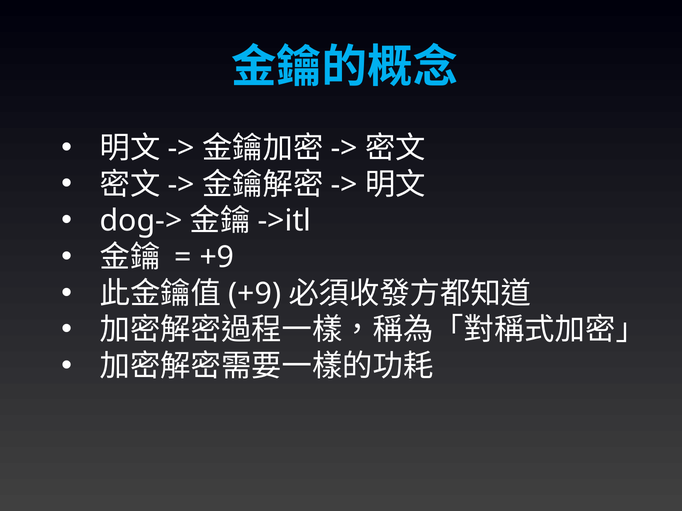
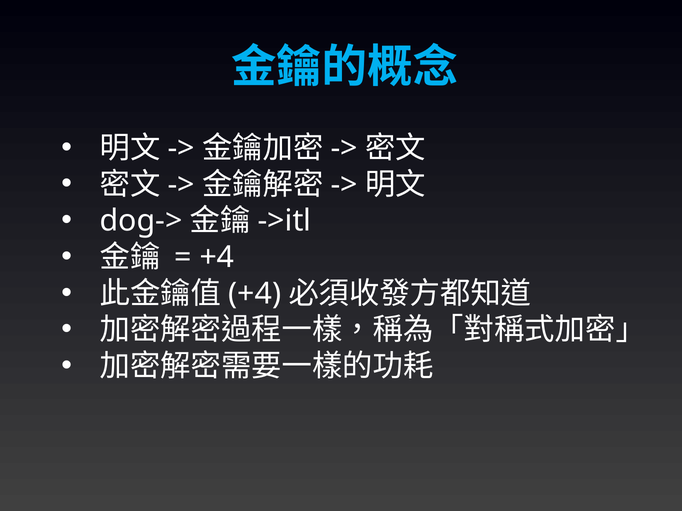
+9 at (217, 258): +9 -> +4
+9 at (255, 294): +9 -> +4
